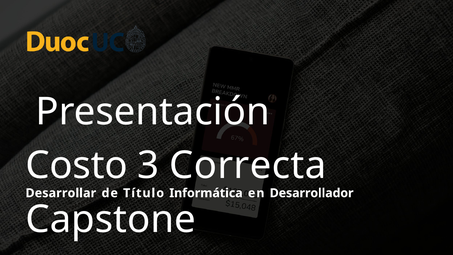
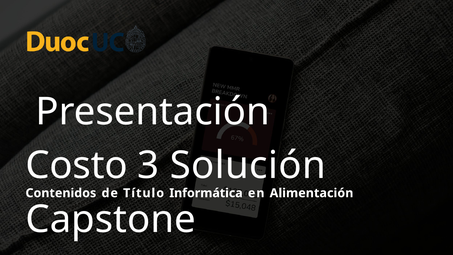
Correcta: Correcta -> Solución
Desarrollar: Desarrollar -> Contenidos
Desarrollador: Desarrollador -> Alimentación
